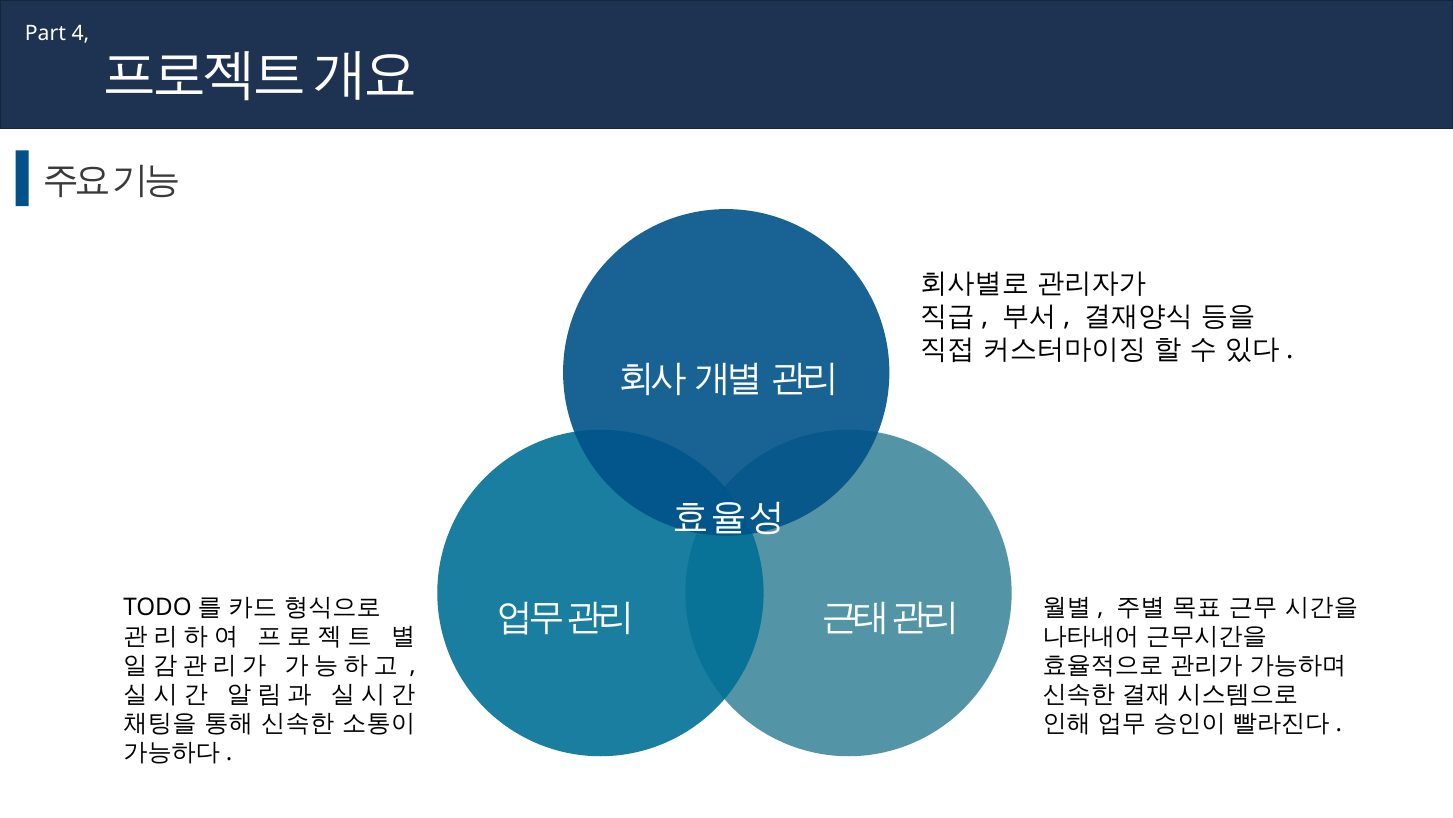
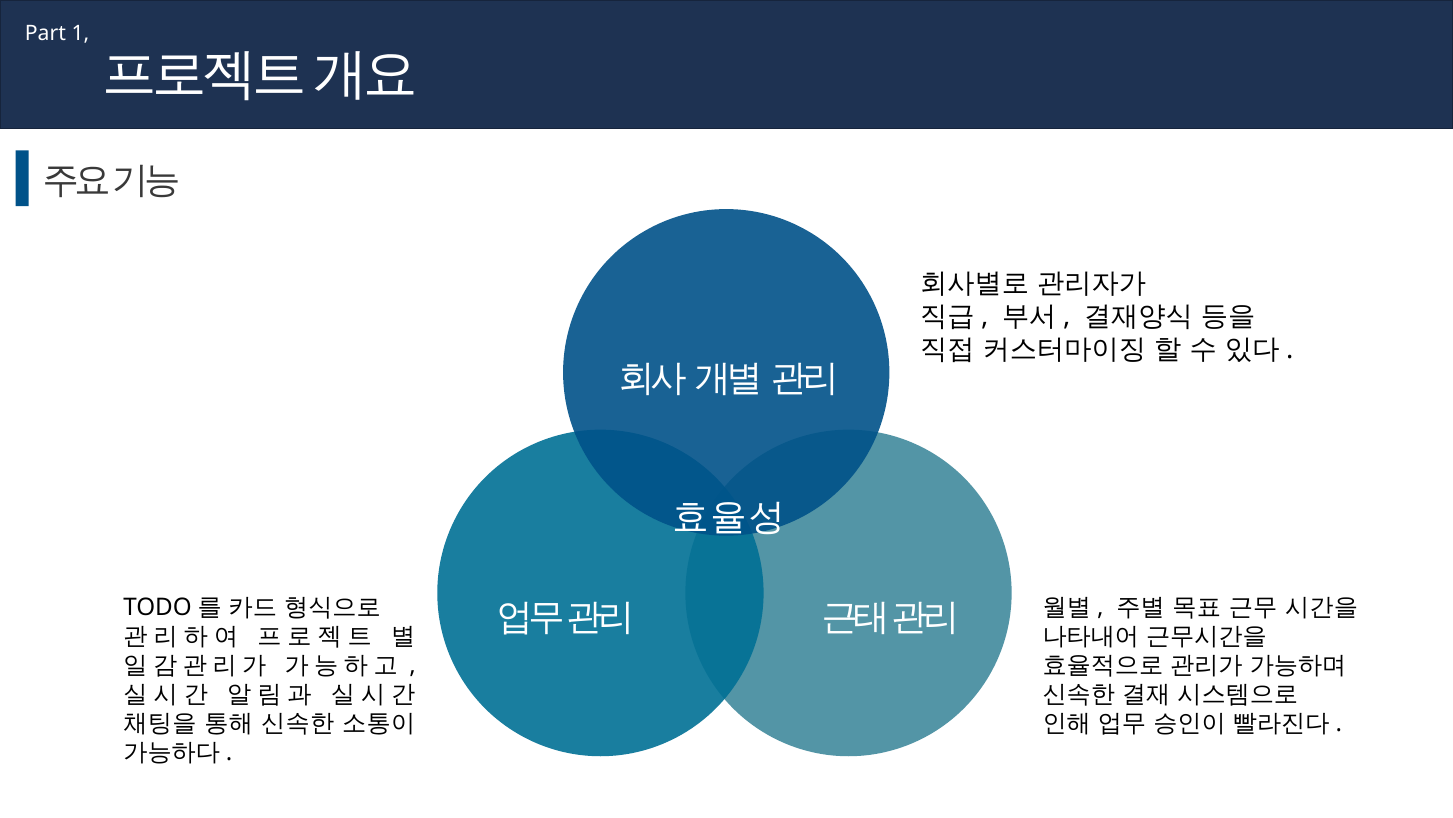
4: 4 -> 1
